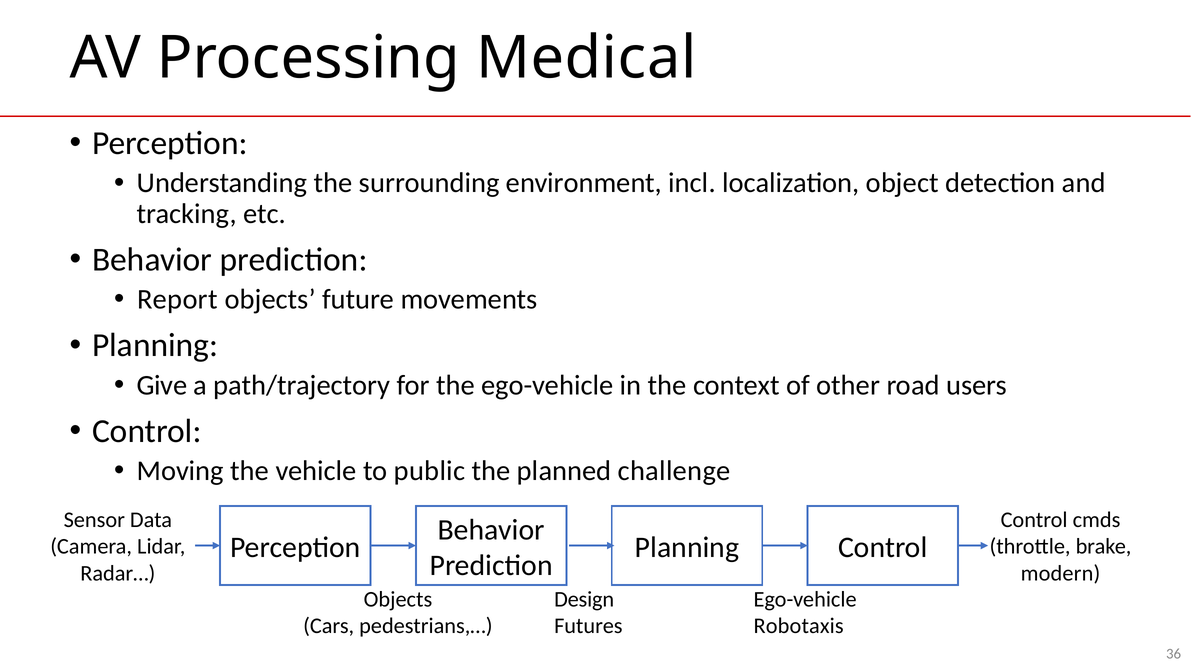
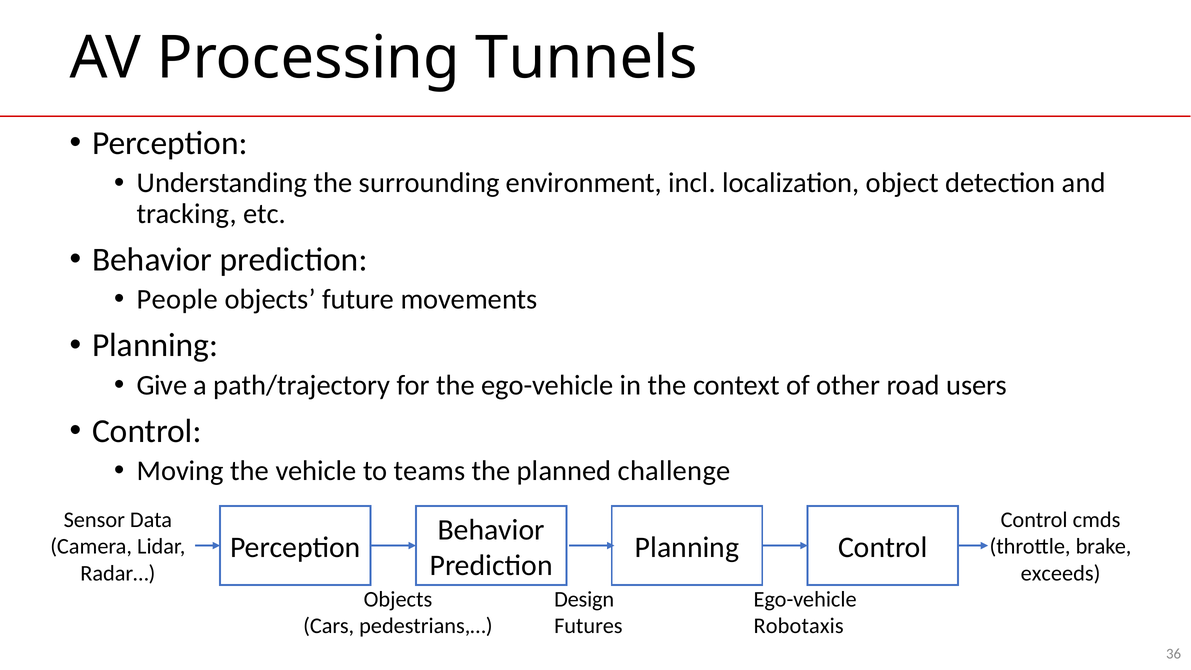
Medical: Medical -> Tunnels
Report: Report -> People
public: public -> teams
modern: modern -> exceeds
